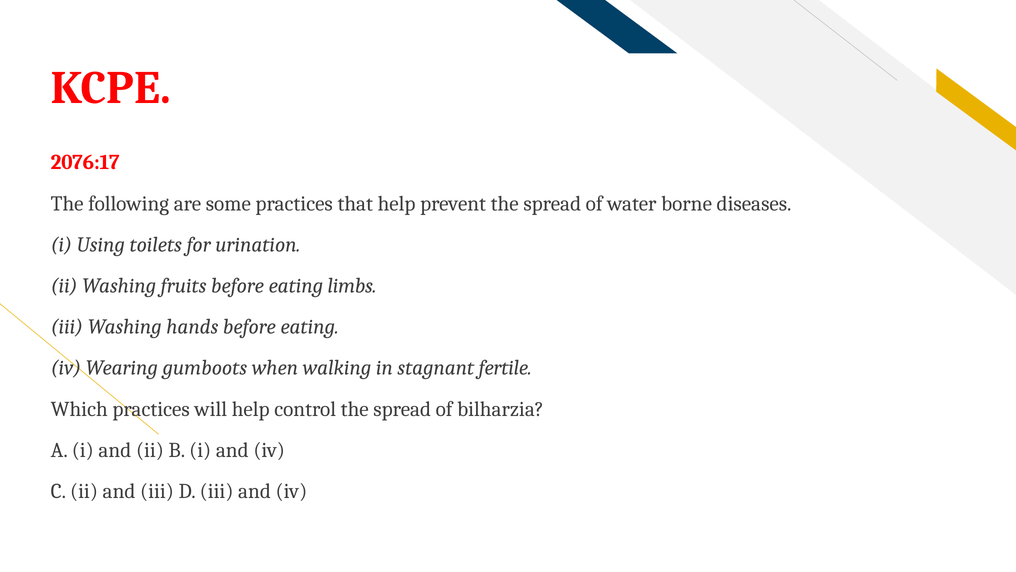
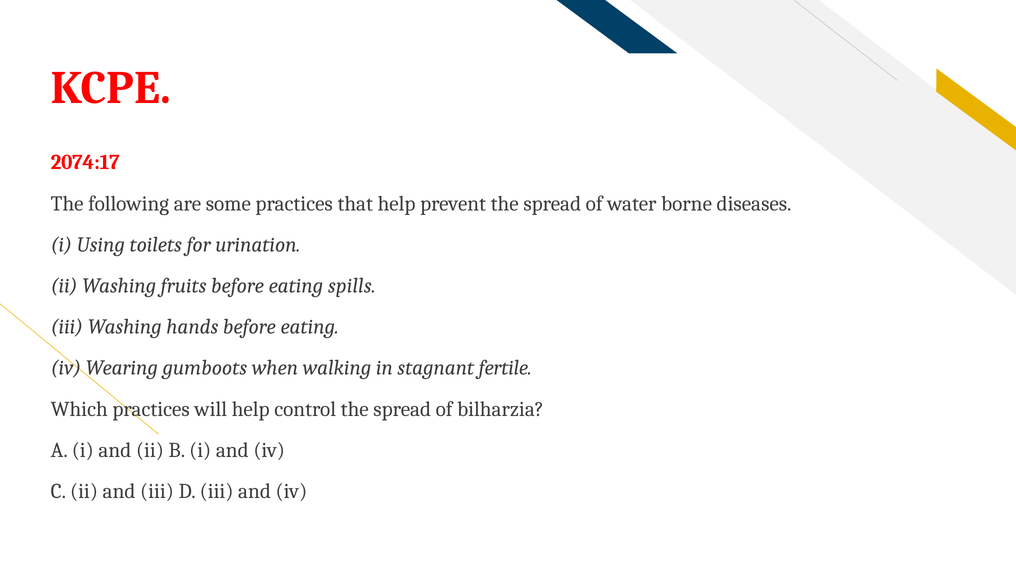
2076:17: 2076:17 -> 2074:17
limbs: limbs -> spills
